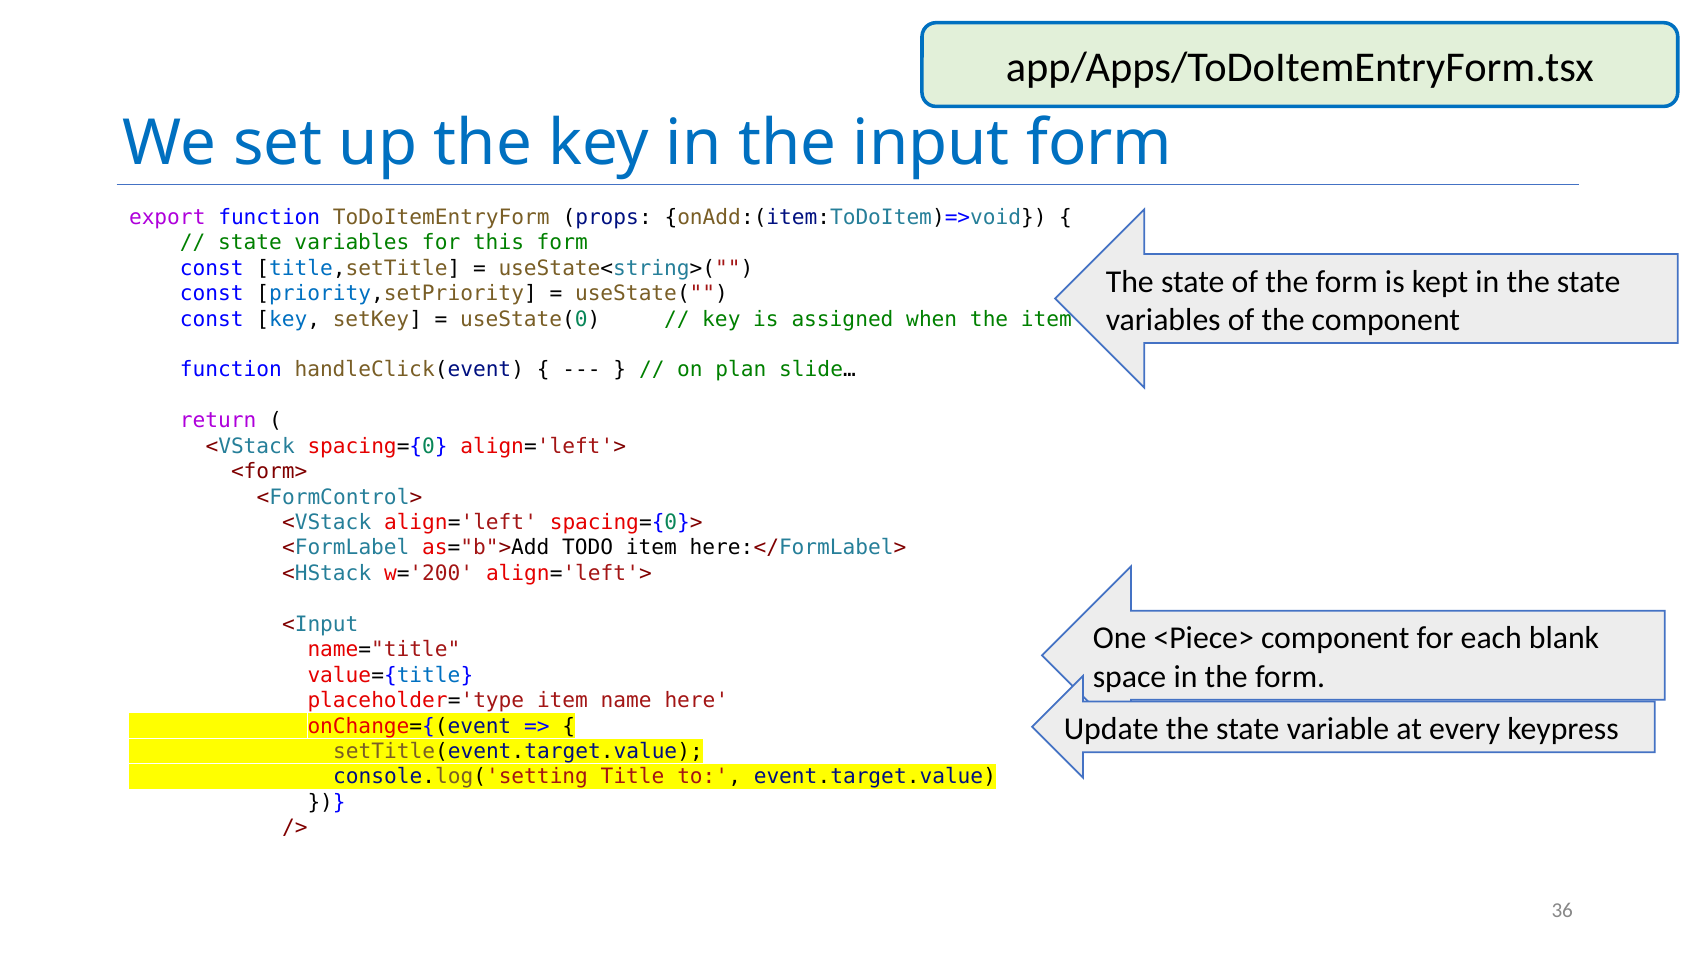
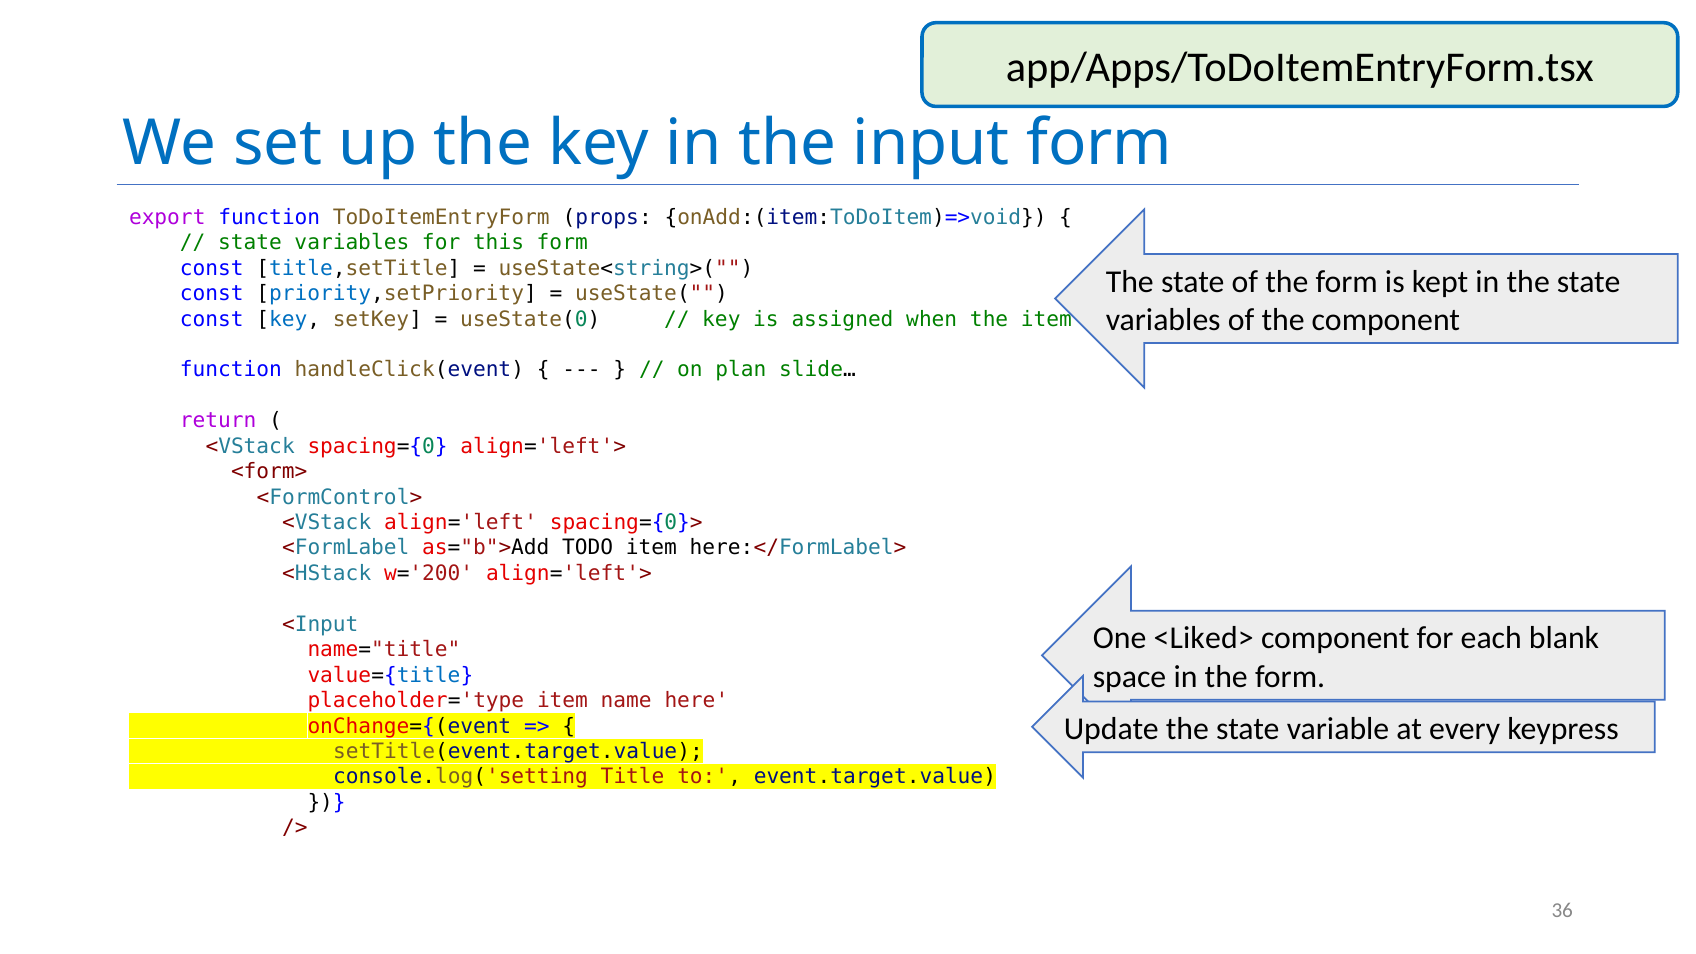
<Piece>: <Piece> -> <Liked>
